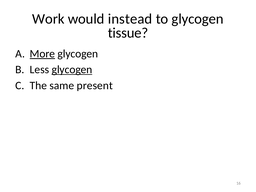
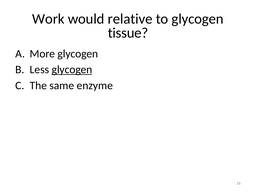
instead: instead -> relative
More underline: present -> none
present: present -> enzyme
